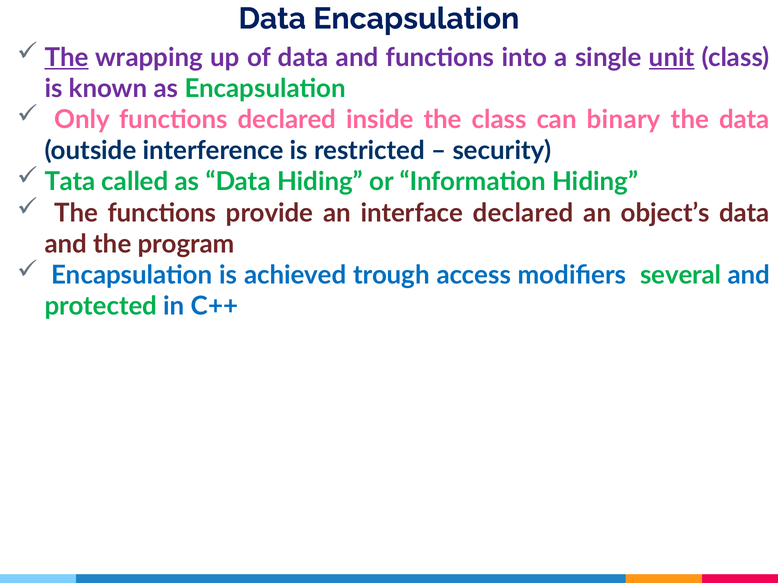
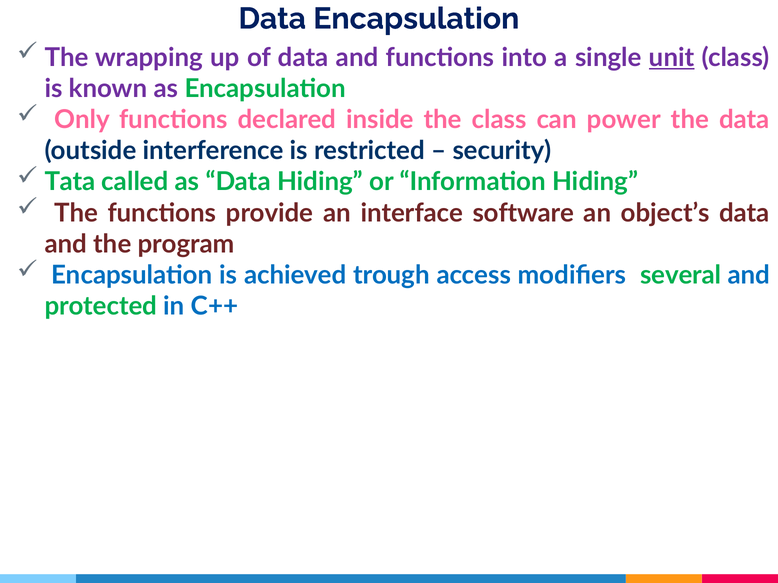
The at (66, 58) underline: present -> none
binary: binary -> power
interface declared: declared -> software
